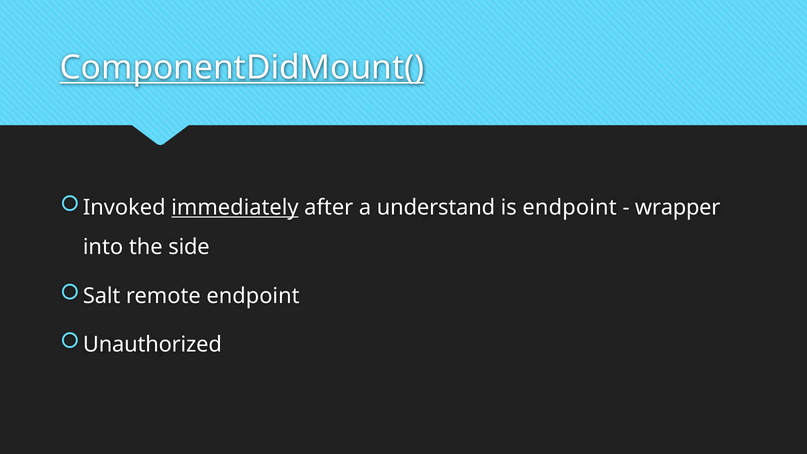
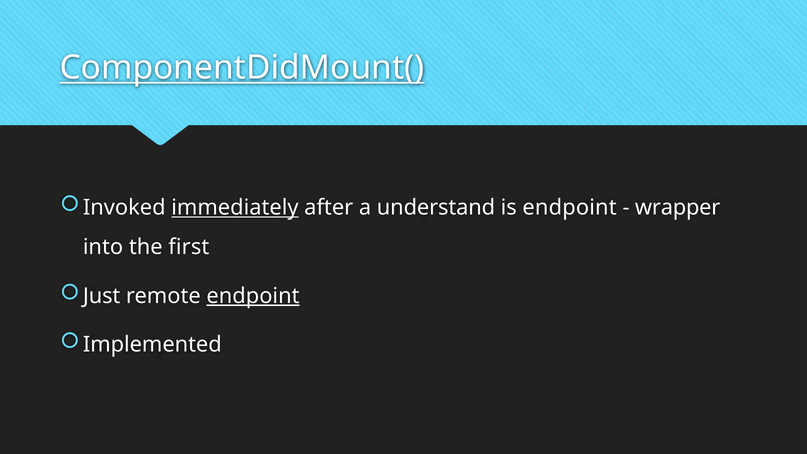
side: side -> first
Salt: Salt -> Just
endpoint at (253, 296) underline: none -> present
Unauthorized: Unauthorized -> Implemented
